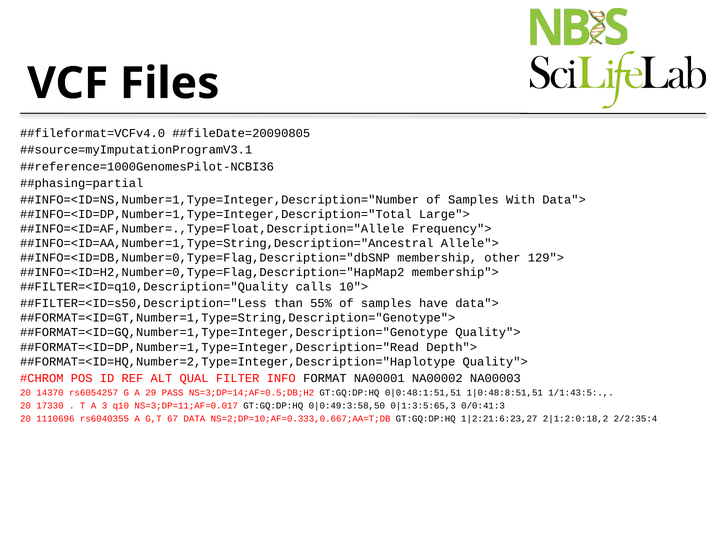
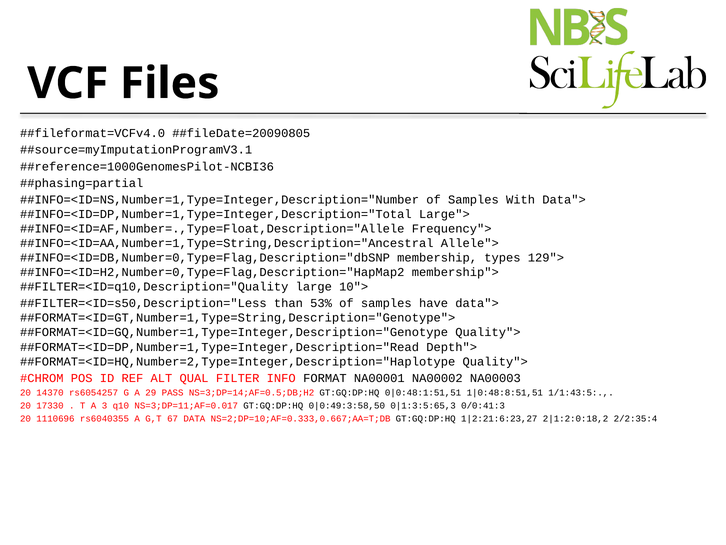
other: other -> types
calls: calls -> large
55%: 55% -> 53%
